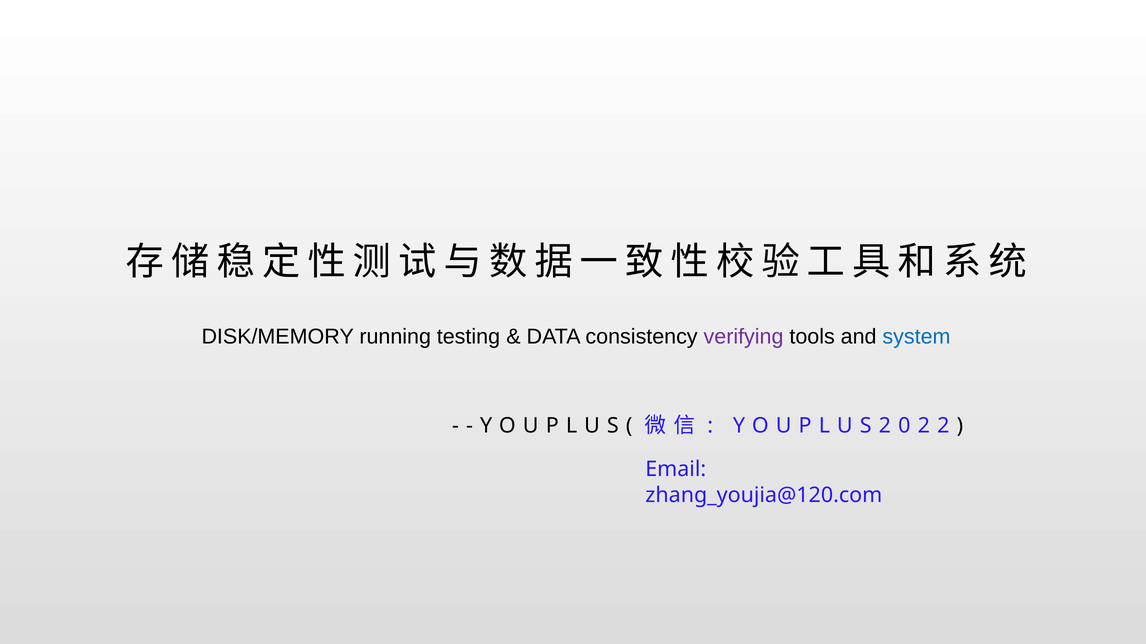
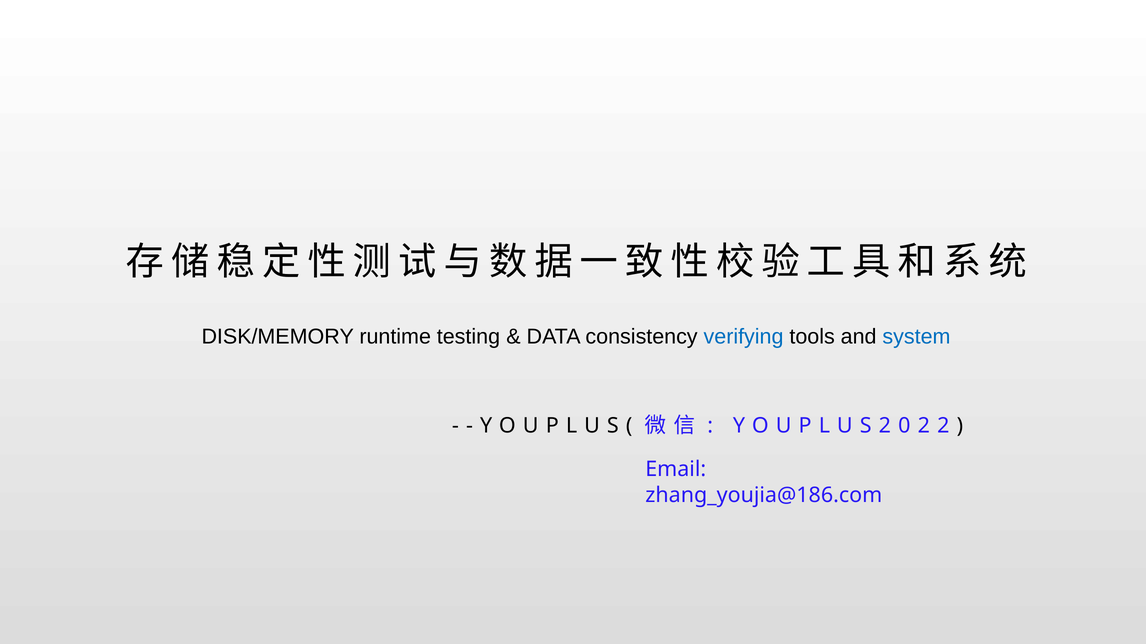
running: running -> runtime
verifying colour: purple -> blue
zhang_youjia@120.com: zhang_youjia@120.com -> zhang_youjia@186.com
